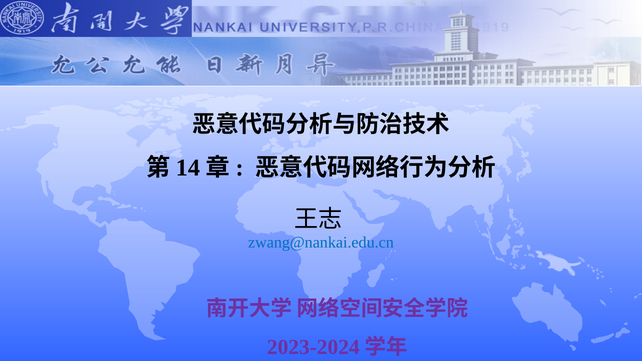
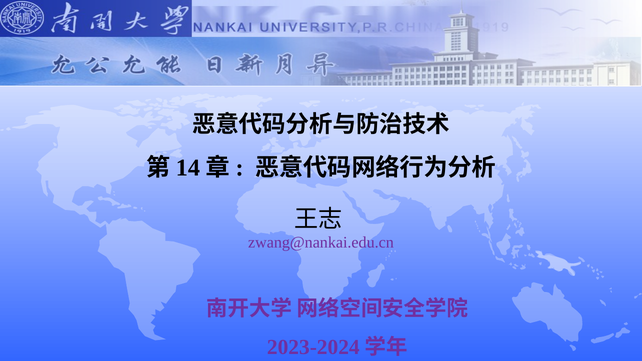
zwang@nankai.edu.cn colour: blue -> purple
